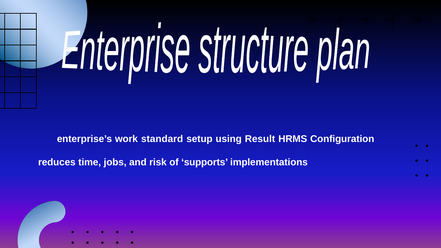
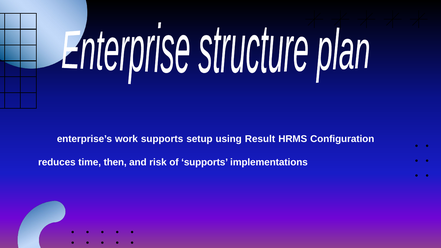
work standard: standard -> supports
jobs: jobs -> then
